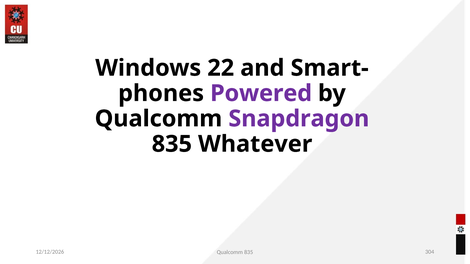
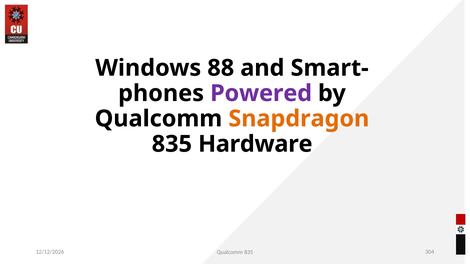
22: 22 -> 88
Snapdragon colour: purple -> orange
Whatever: Whatever -> Hardware
